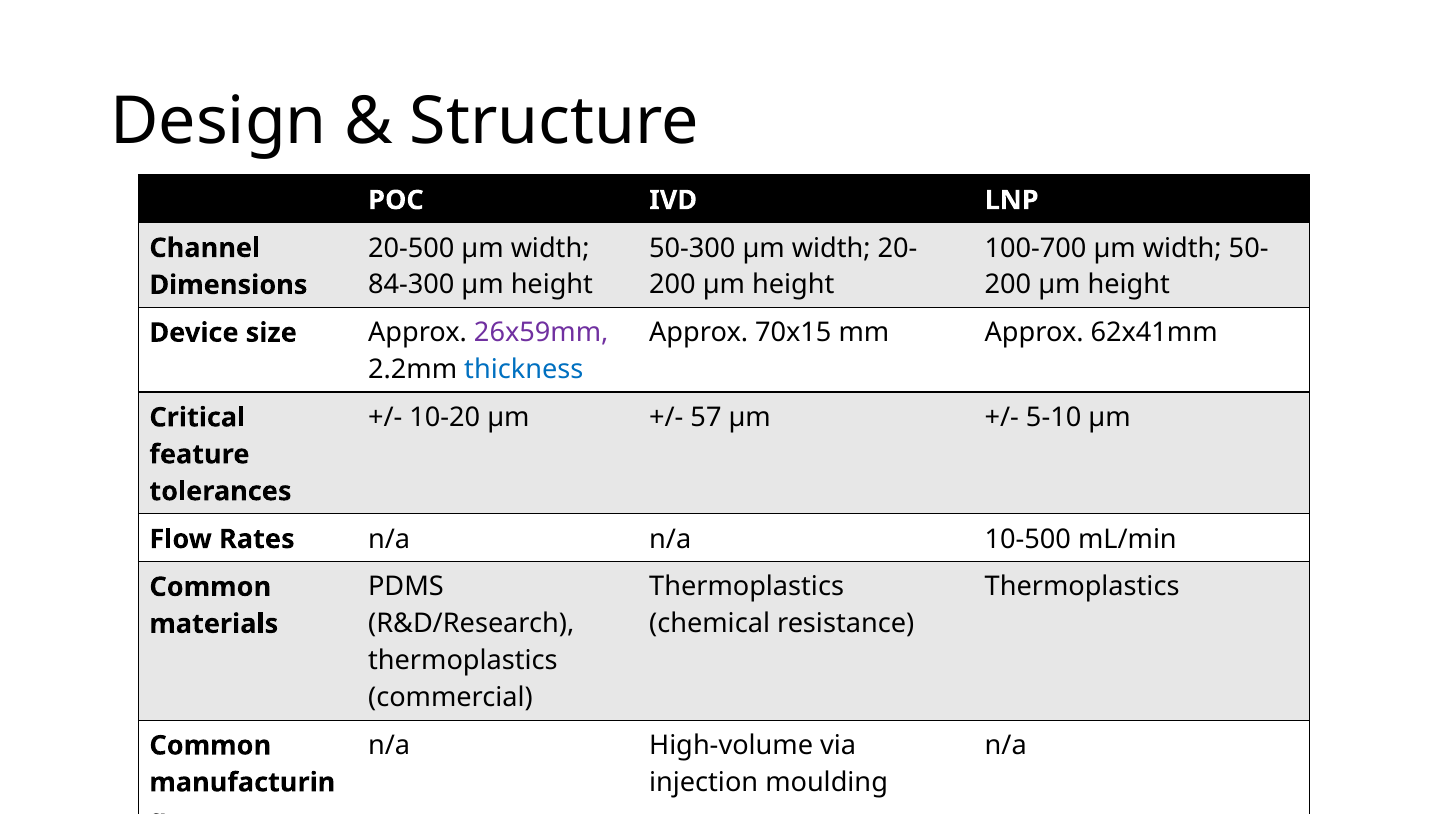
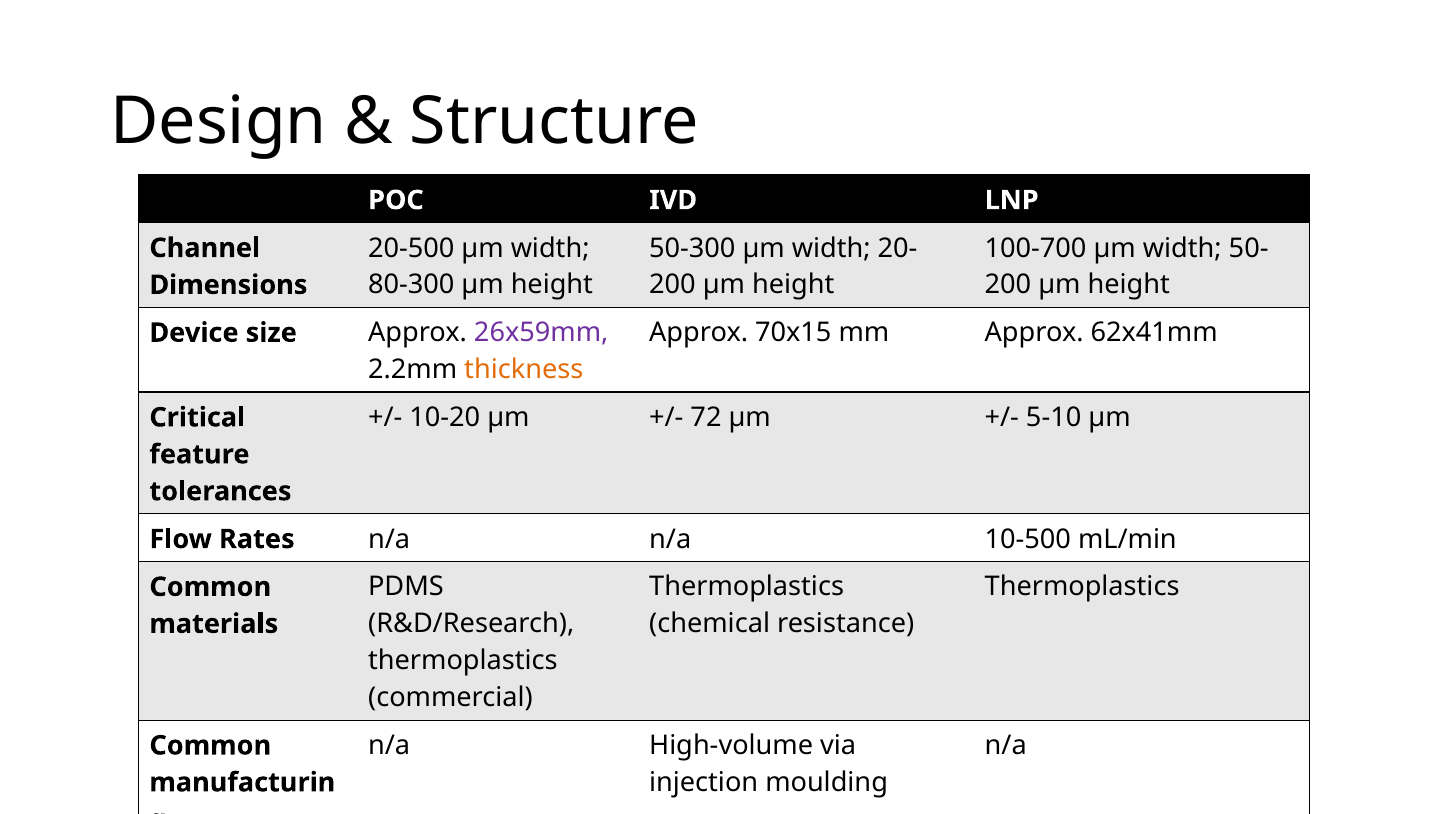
84-300: 84-300 -> 80-300
thickness colour: blue -> orange
57: 57 -> 72
